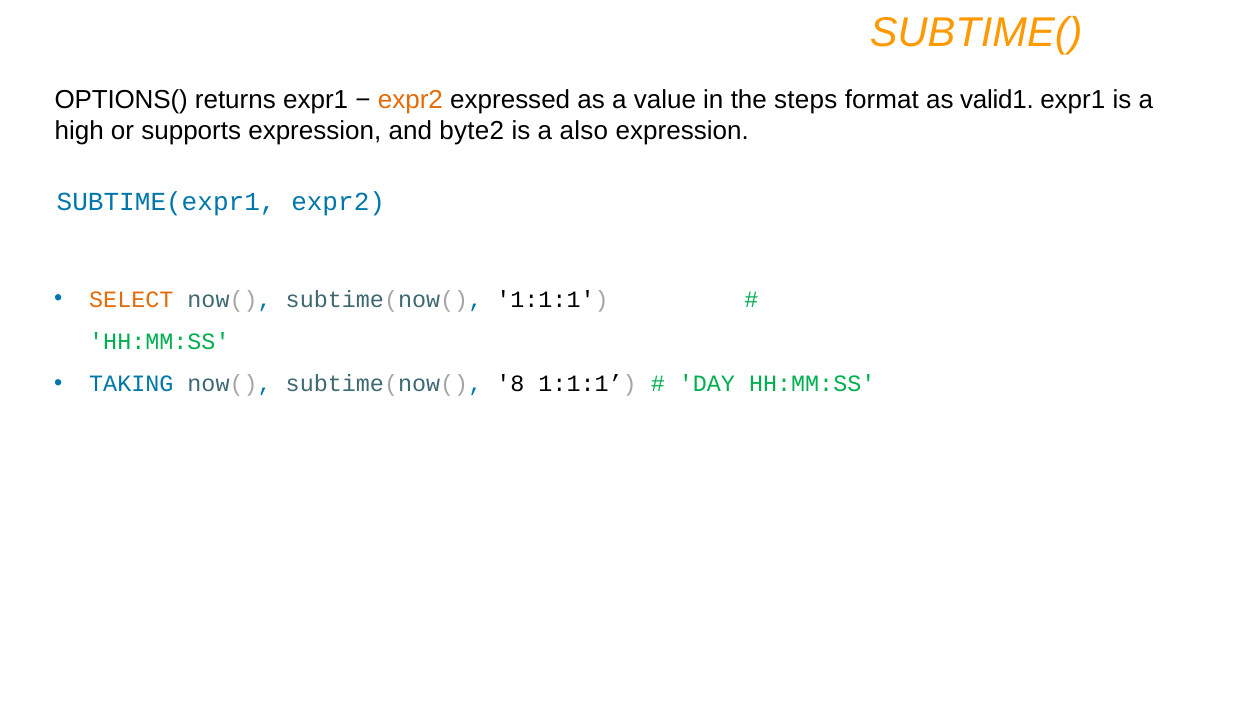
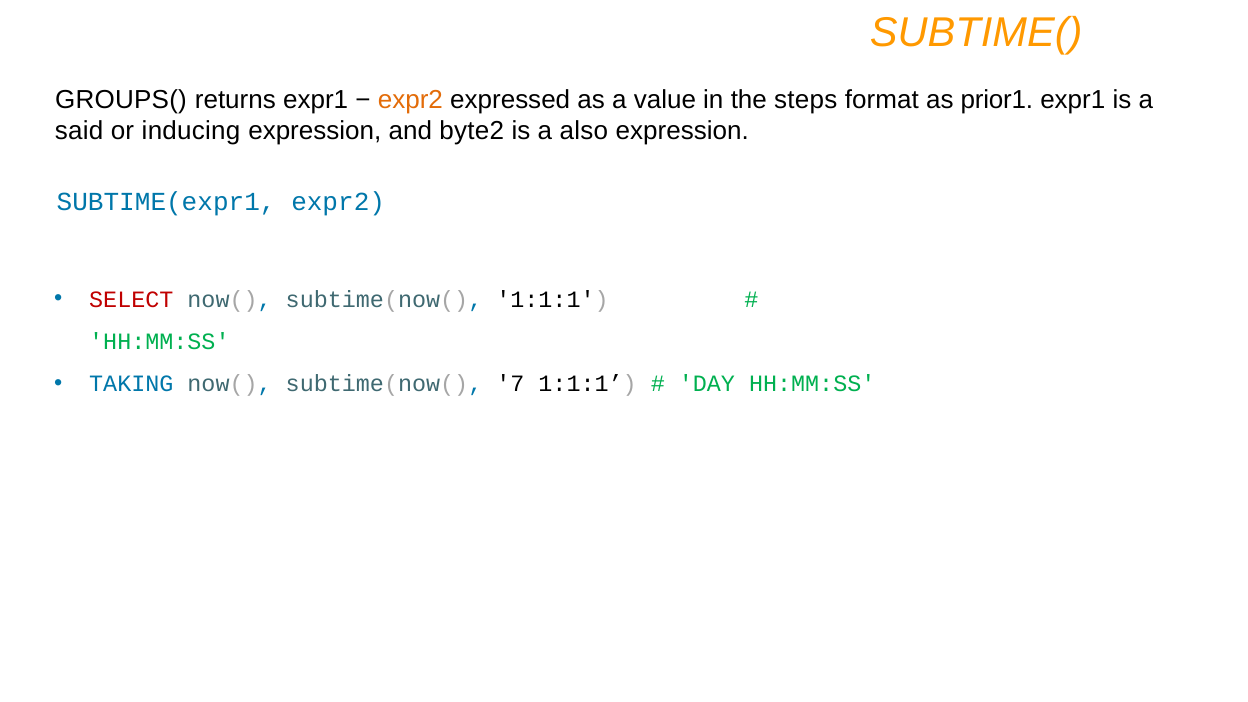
OPTIONS(: OPTIONS( -> GROUPS(
valid1: valid1 -> prior1
high: high -> said
supports: supports -> inducing
SELECT colour: orange -> red
8: 8 -> 7
